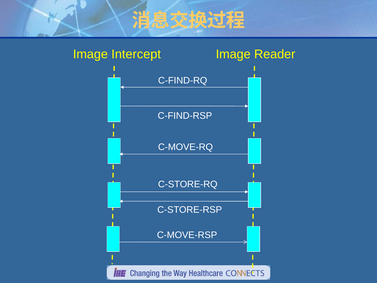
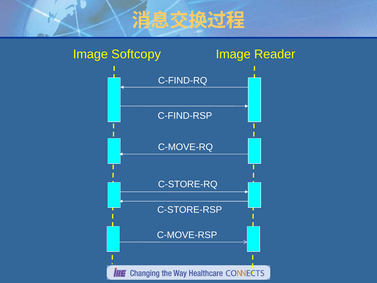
Intercept: Intercept -> Softcopy
